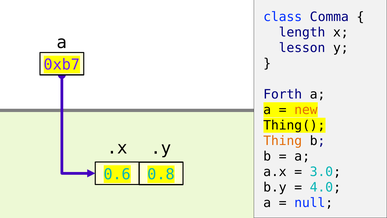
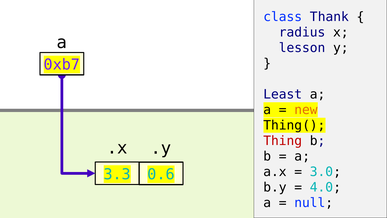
Comma: Comma -> Thank
length: length -> radius
Forth: Forth -> Least
Thing colour: orange -> red
0.6: 0.6 -> 3.3
0.8: 0.8 -> 0.6
